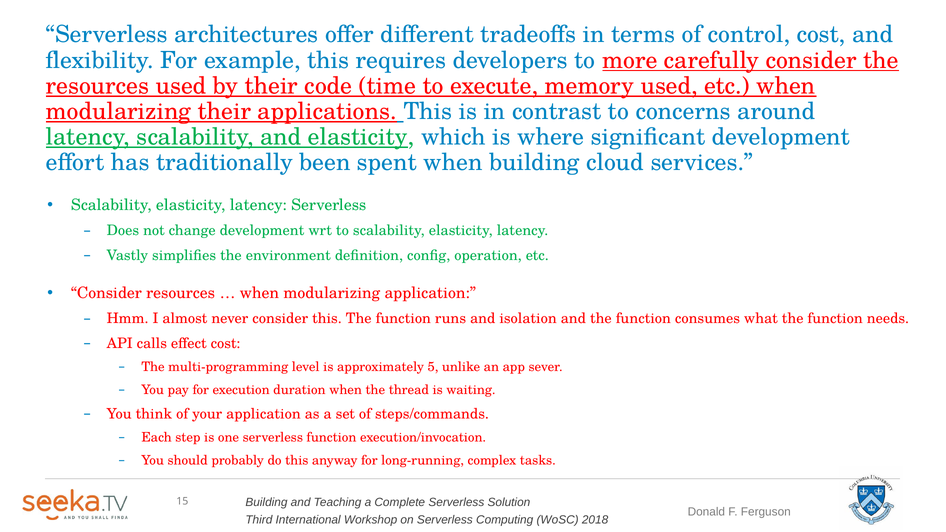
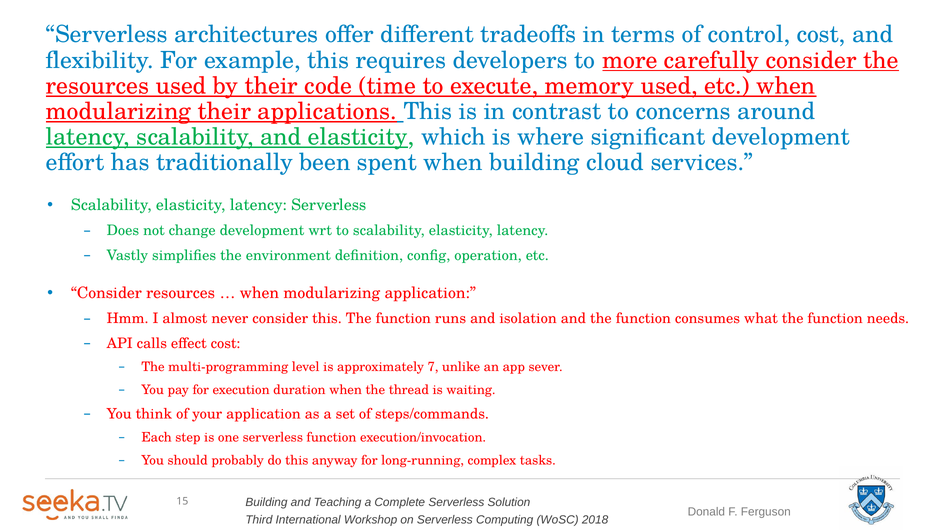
5: 5 -> 7
